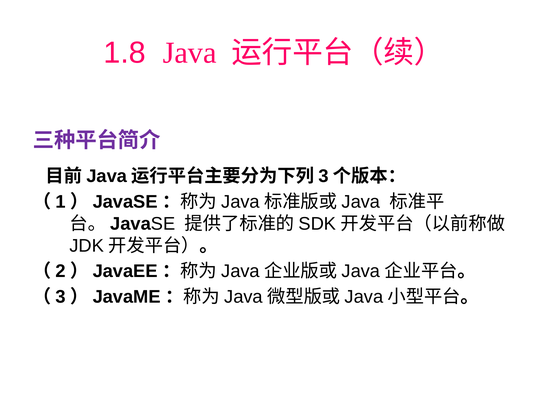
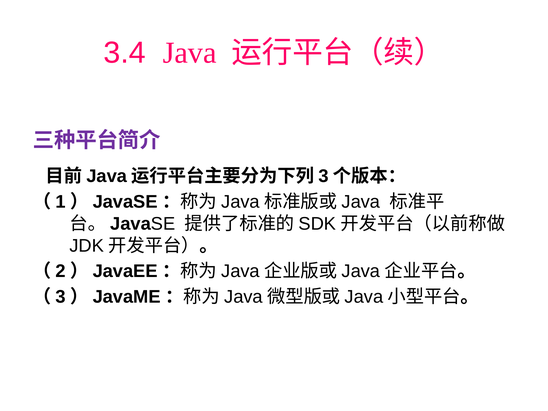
1.8: 1.8 -> 3.4
